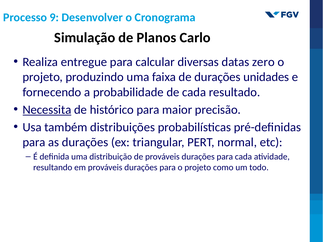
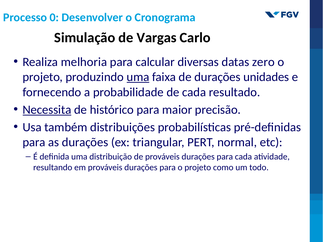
9: 9 -> 0
Planos: Planos -> Vargas
entregue: entregue -> melhoria
uma at (138, 77) underline: none -> present
